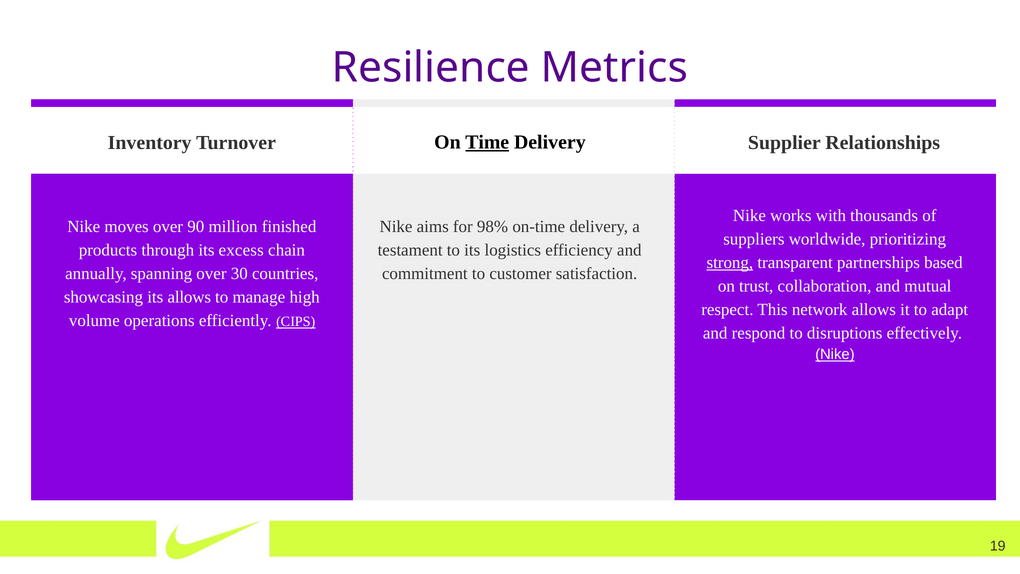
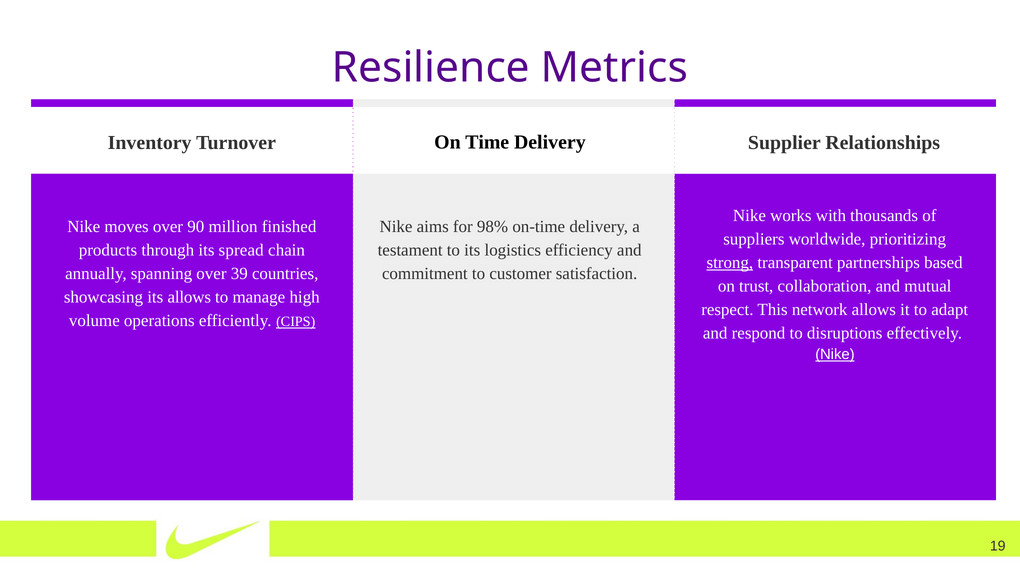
Time underline: present -> none
excess: excess -> spread
30: 30 -> 39
